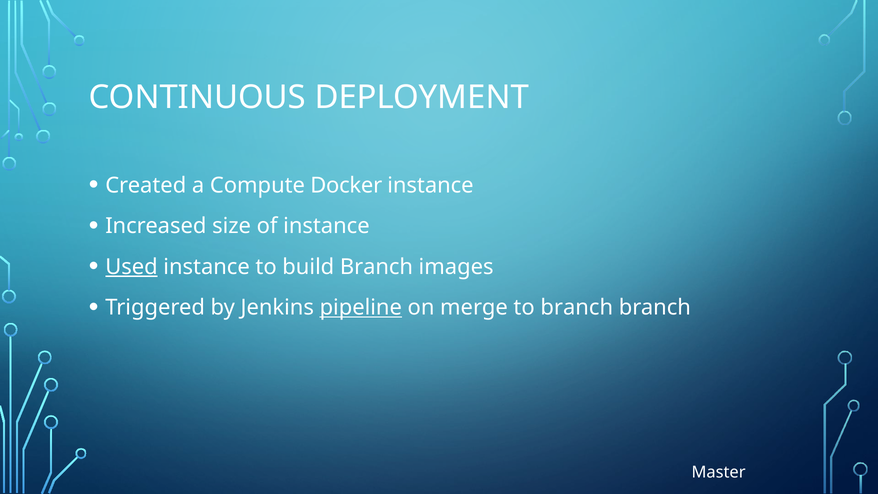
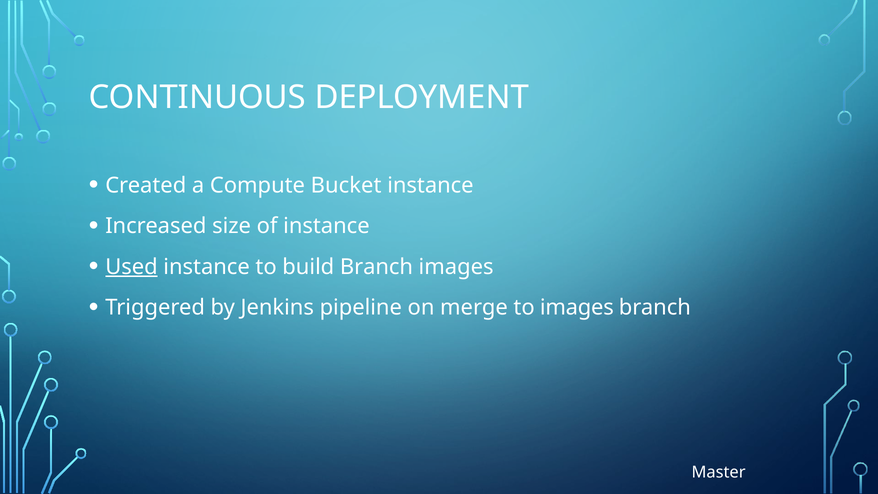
Docker: Docker -> Bucket
pipeline underline: present -> none
to branch: branch -> images
